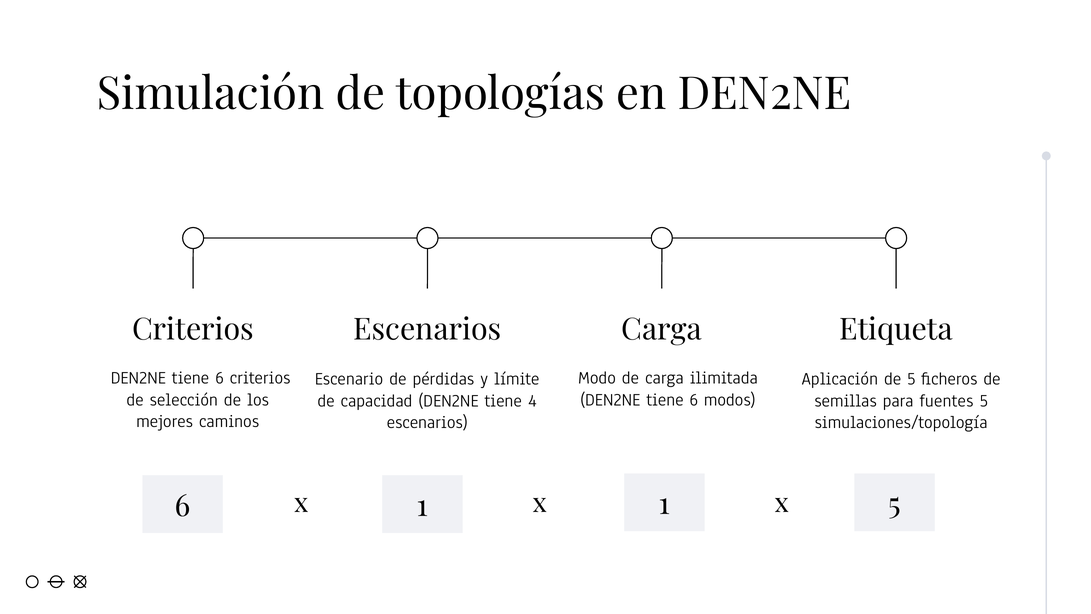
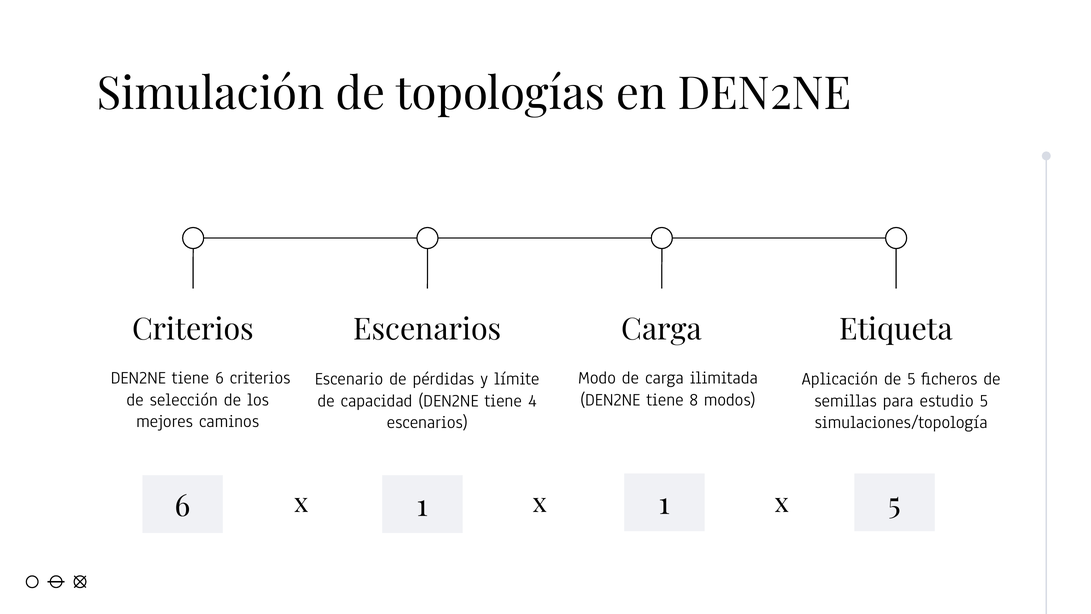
6 at (694, 399): 6 -> 8
fuentes: fuentes -> estudio
